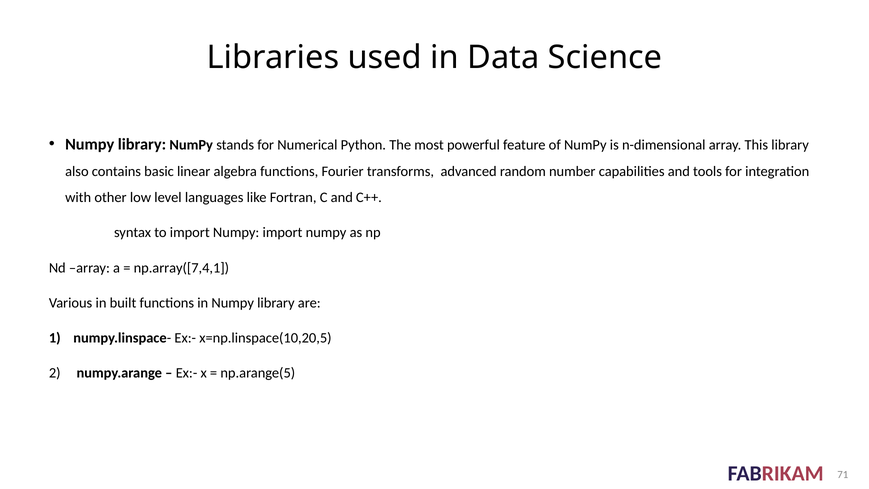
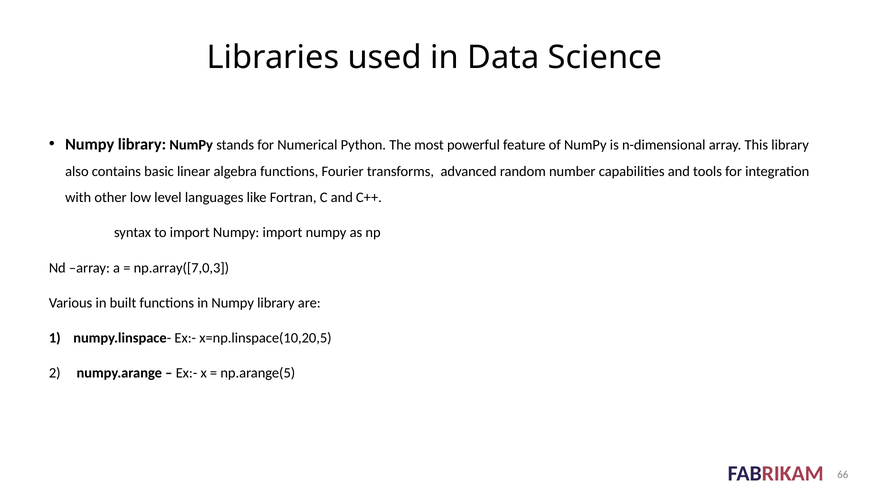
np.array([7,4,1: np.array([7,4,1 -> np.array([7,0,3
71: 71 -> 66
